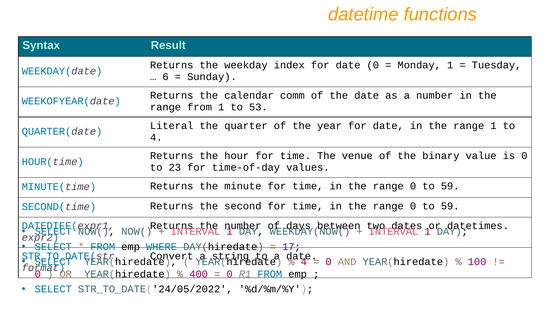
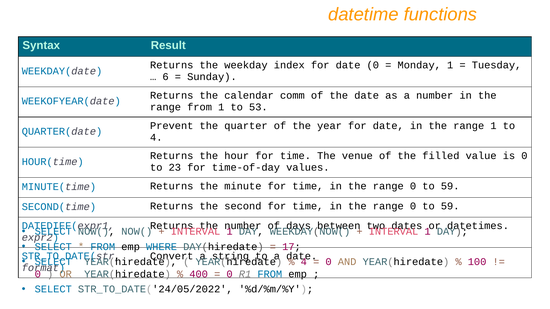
Literal: Literal -> Prevent
binary: binary -> filled
